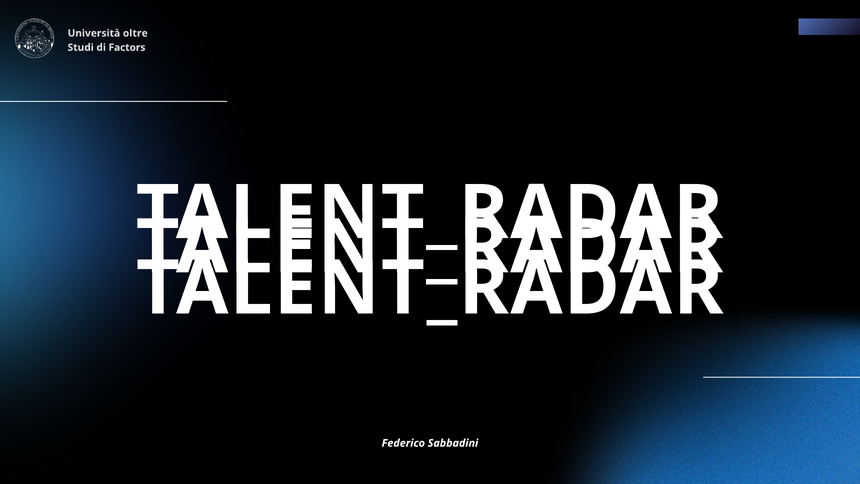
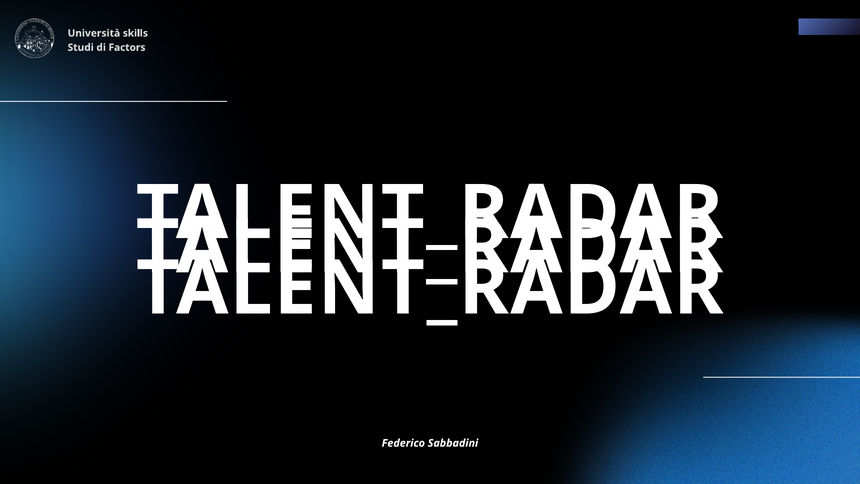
oltre: oltre -> skills
